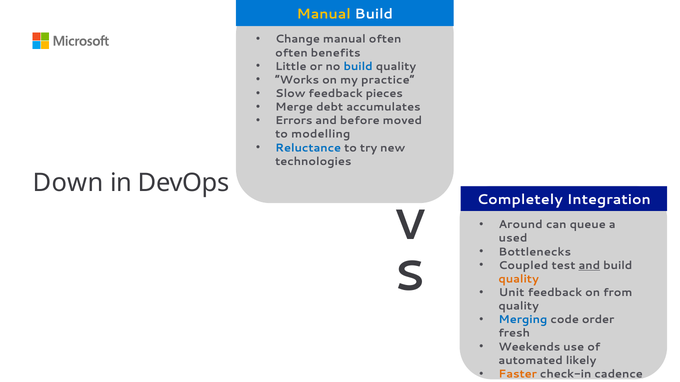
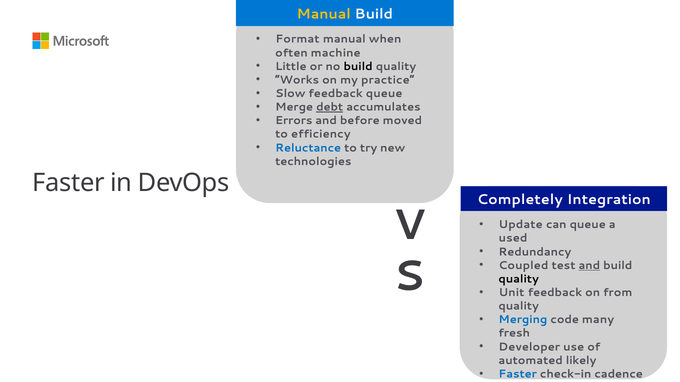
Change: Change -> Format
manual often: often -> when
benefits: benefits -> machine
build at (358, 66) colour: blue -> black
feedback pieces: pieces -> queue
debt underline: none -> present
modelling: modelling -> efficiency
Down at (68, 183): Down -> Faster
Around: Around -> Update
Bottlenecks: Bottlenecks -> Redundancy
quality at (519, 279) colour: orange -> black
order: order -> many
Weekends: Weekends -> Developer
Faster at (518, 374) colour: orange -> blue
